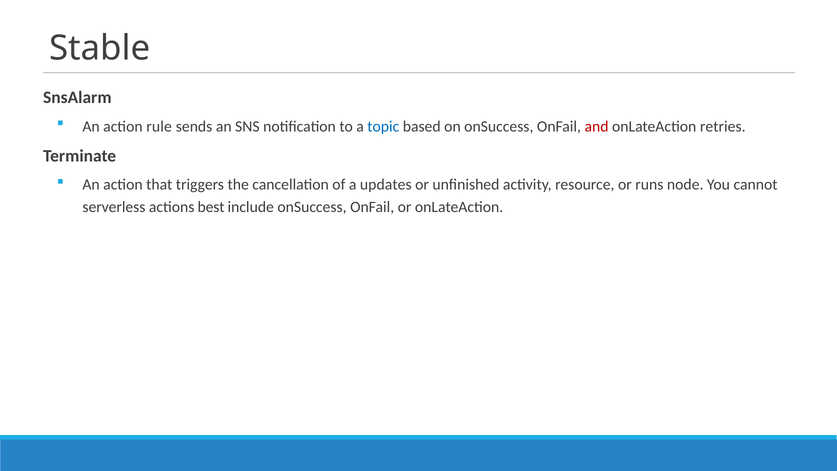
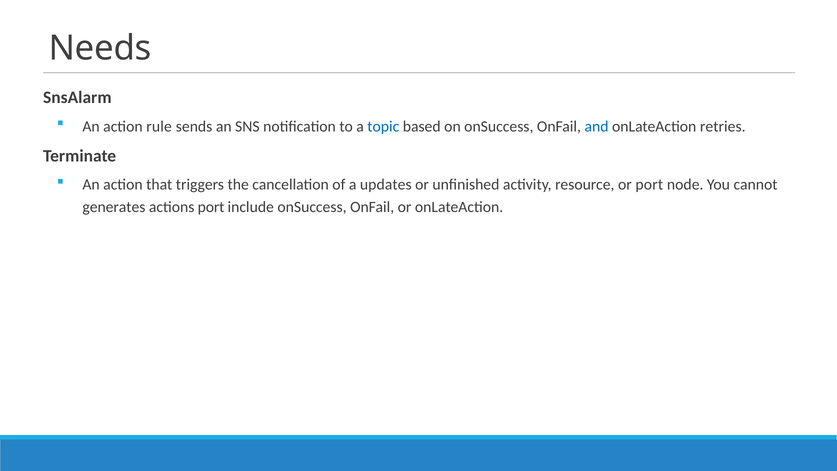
Stable: Stable -> Needs
and colour: red -> blue
or runs: runs -> port
serverless: serverless -> generates
actions best: best -> port
